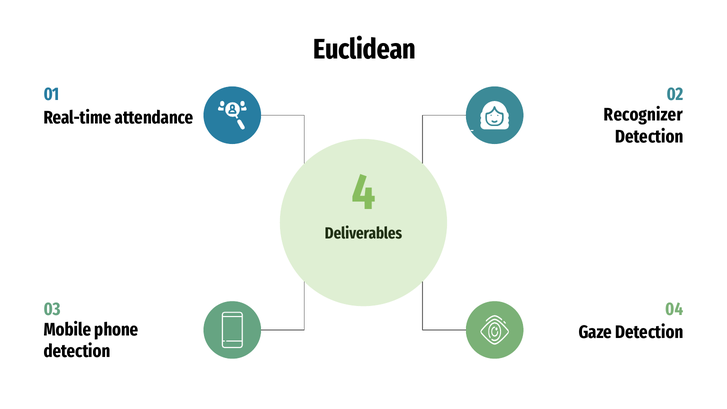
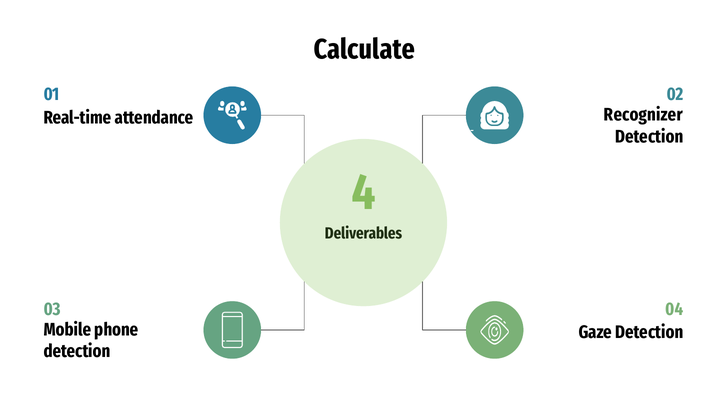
Euclidean: Euclidean -> Calculate
